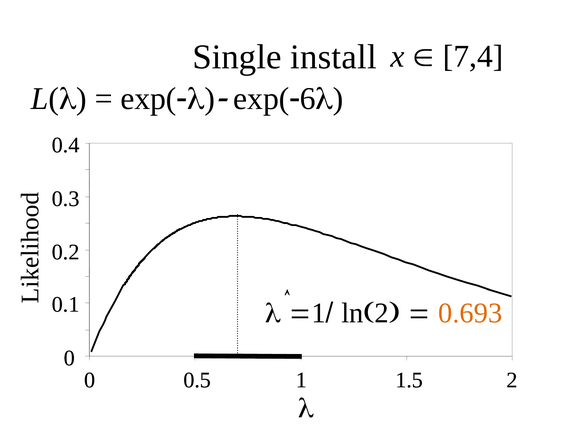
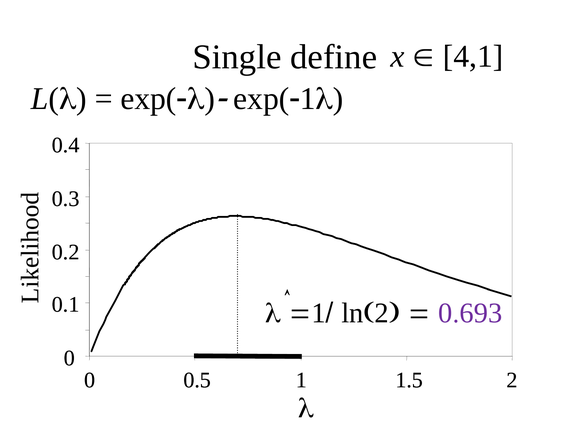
install: install -> define
7,4: 7,4 -> 4,1
6 at (308, 99): 6 -> 1
0.693 colour: orange -> purple
